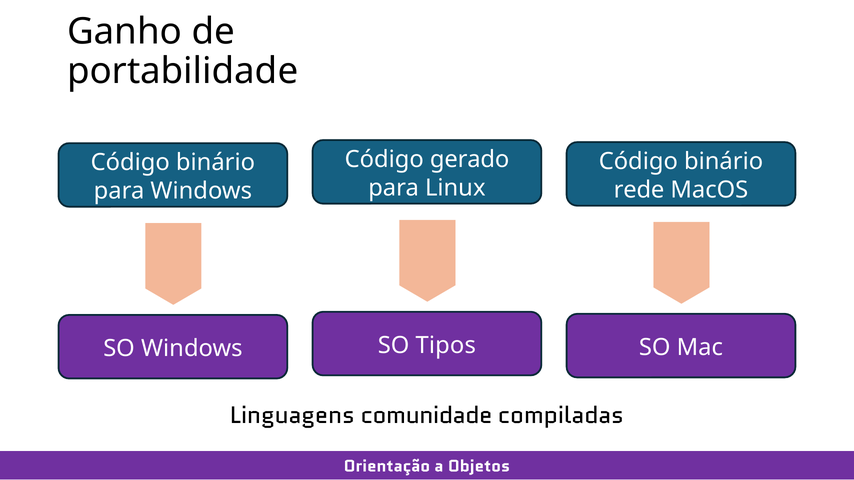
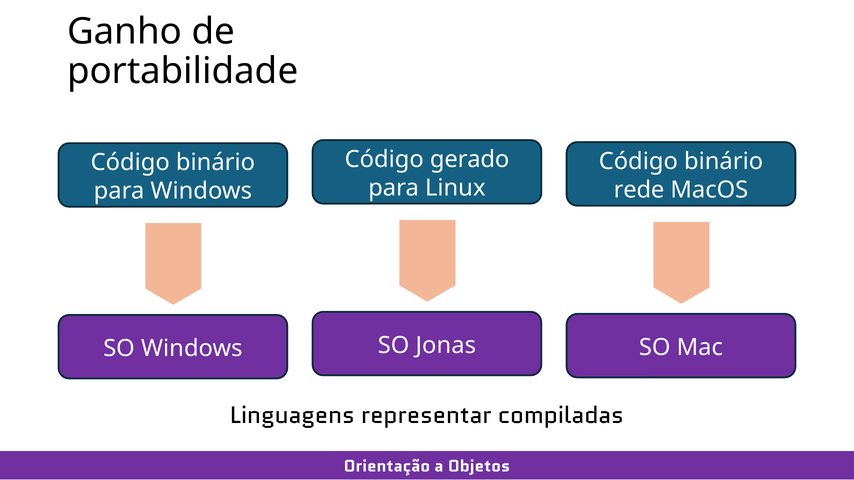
Tipos: Tipos -> Jonas
comunidade: comunidade -> representar
